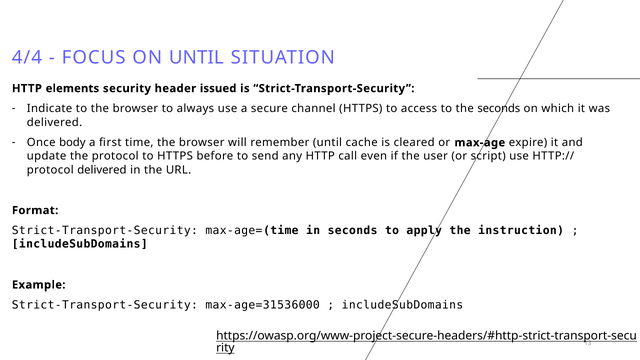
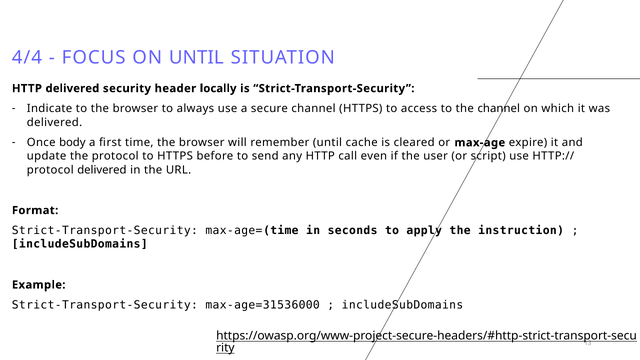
HTTP elements: elements -> delivered
issued: issued -> locally
the seconds: seconds -> channel
